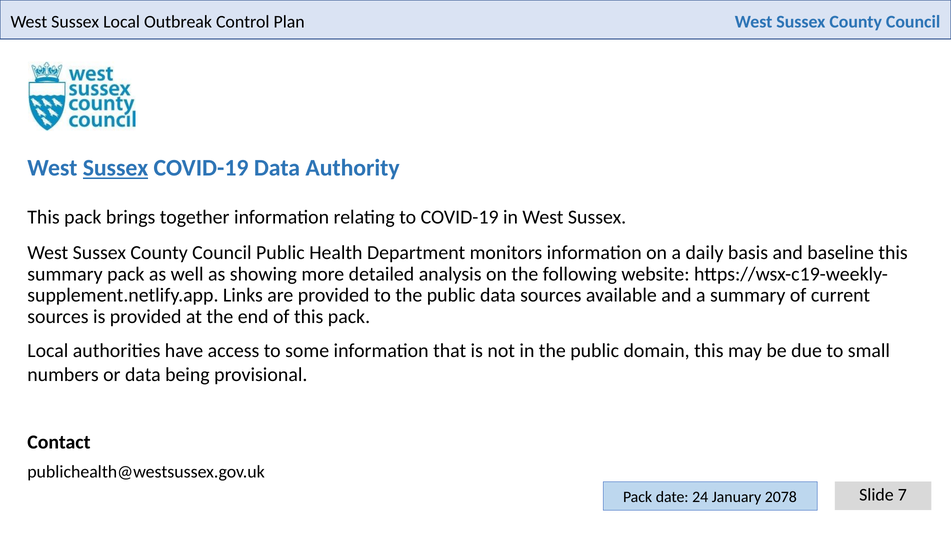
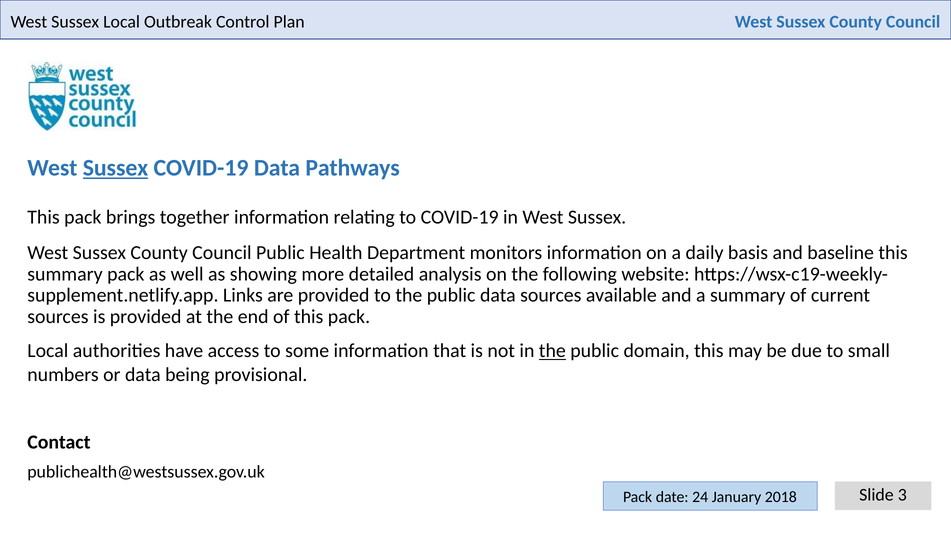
Authority: Authority -> Pathways
the at (552, 351) underline: none -> present
7: 7 -> 3
2078: 2078 -> 2018
